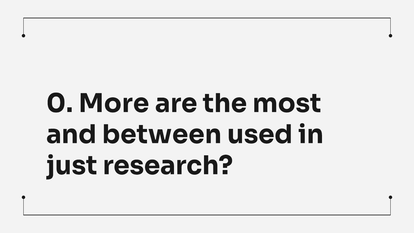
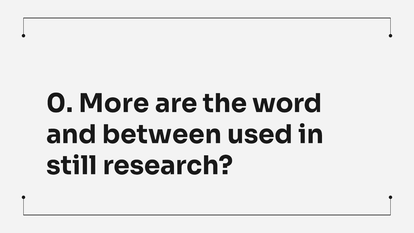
most: most -> word
just: just -> still
